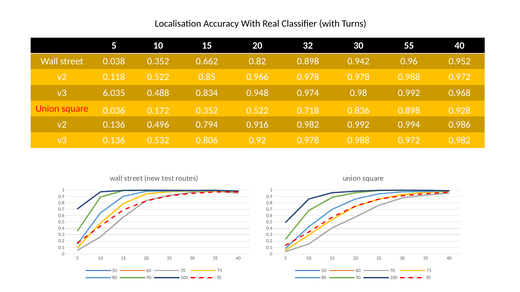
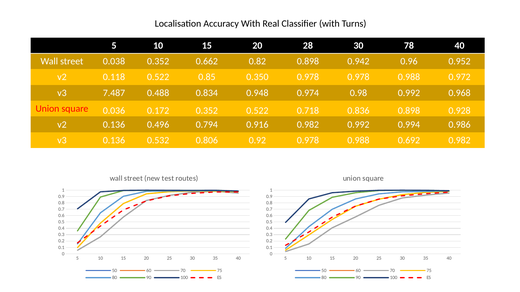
32: 32 -> 28
55: 55 -> 78
0.966: 0.966 -> 0.350
6.035: 6.035 -> 7.487
0.92 0.978 0.988 0.972: 0.972 -> 0.692
